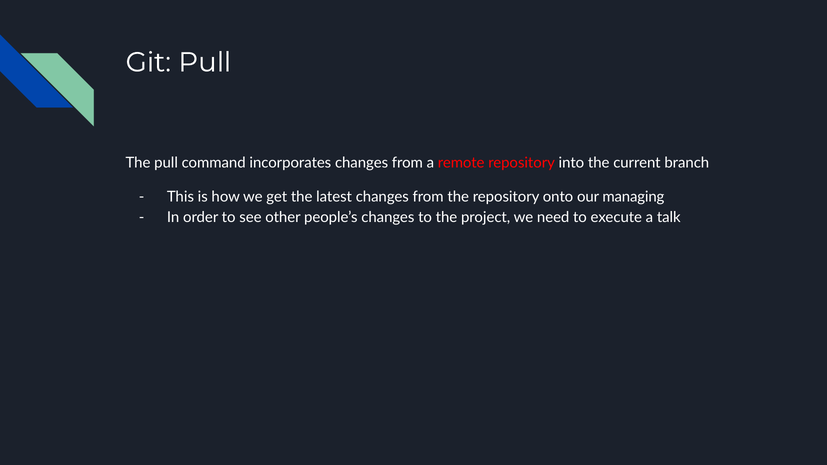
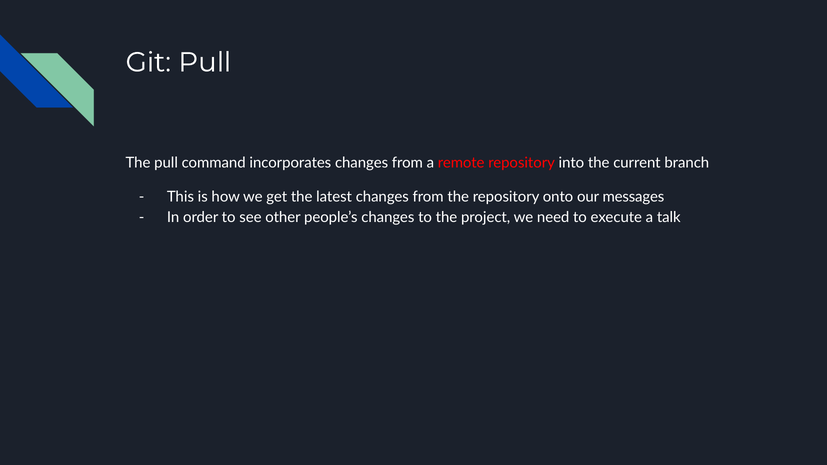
managing: managing -> messages
